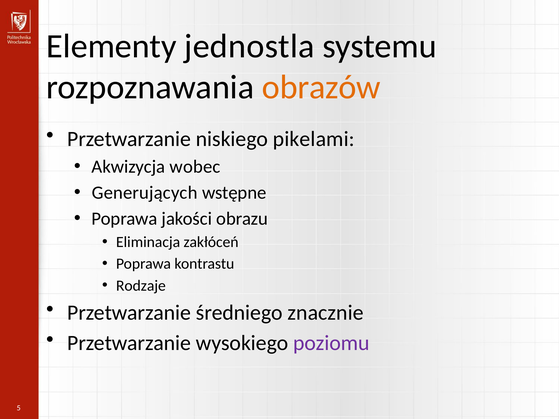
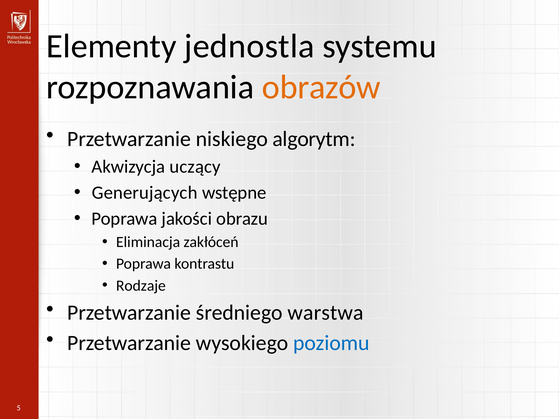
pikelami: pikelami -> algorytm
wobec: wobec -> uczący
znacznie: znacznie -> warstwa
poziomu colour: purple -> blue
